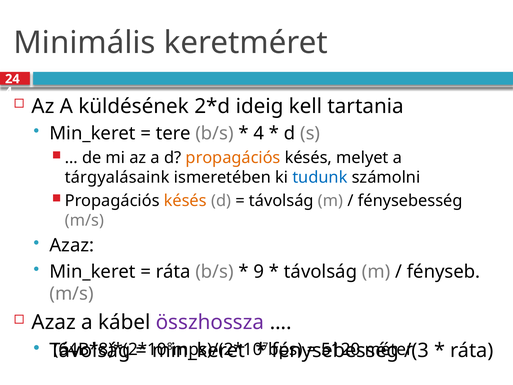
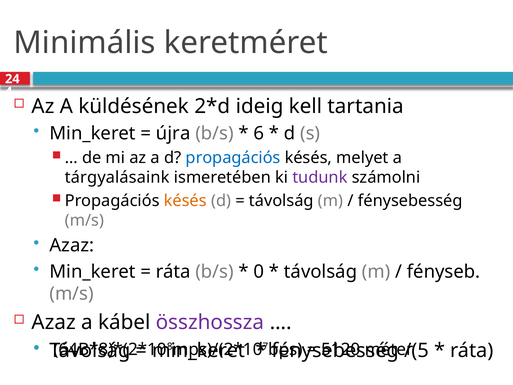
tere: tere -> újra
4 at (259, 133): 4 -> 6
propagációs at (233, 158) colour: orange -> blue
tudunk colour: blue -> purple
9: 9 -> 0
/(3: /(3 -> /(5
